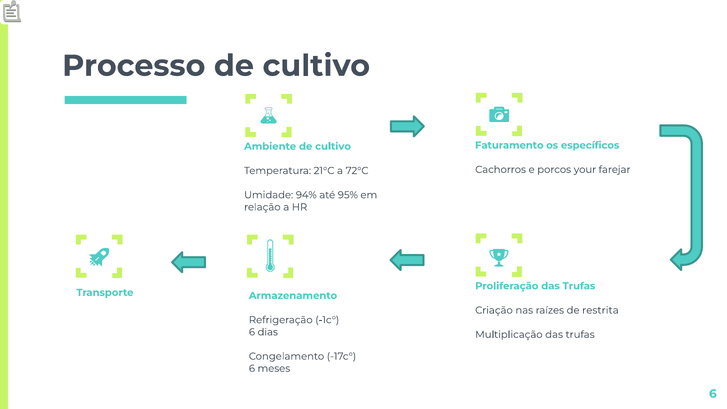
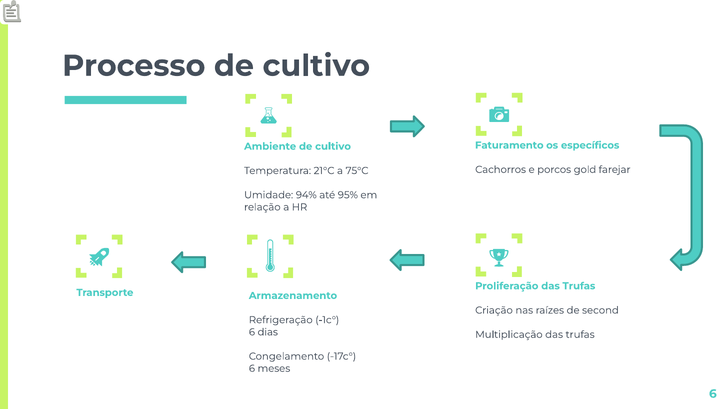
your: your -> gold
72°C: 72°C -> 75°C
restrita: restrita -> second
